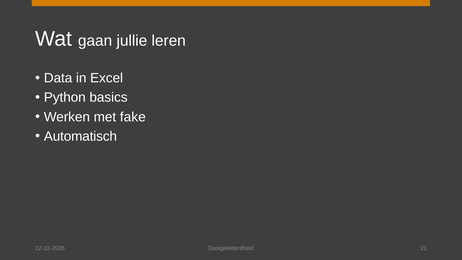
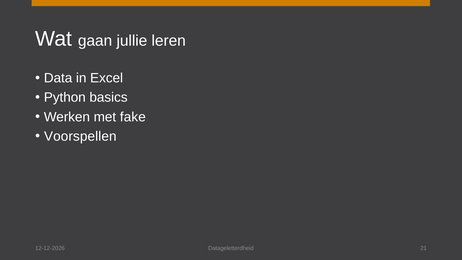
Automatisch: Automatisch -> Voorspellen
